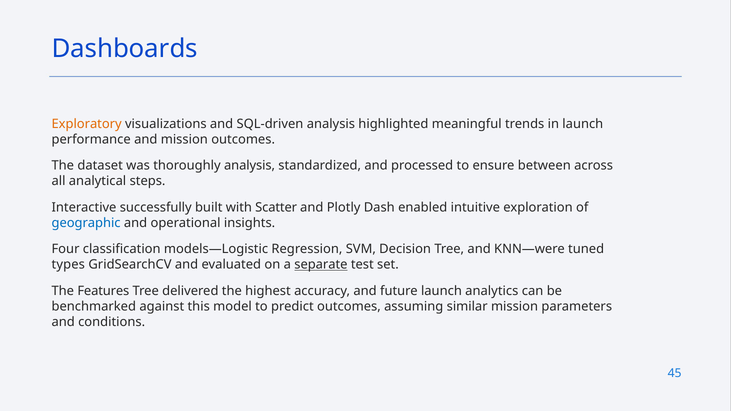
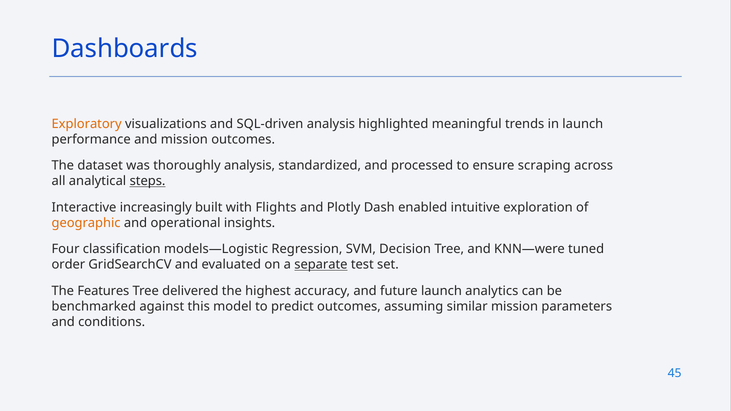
between: between -> scraping
steps underline: none -> present
successfully: successfully -> increasingly
Scatter: Scatter -> Flights
geographic colour: blue -> orange
types: types -> order
